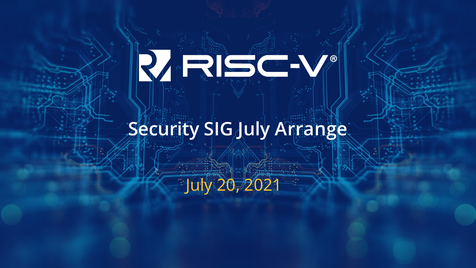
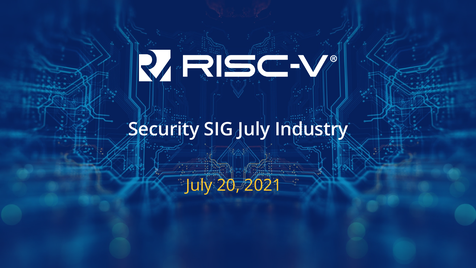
Arrange: Arrange -> Industry
